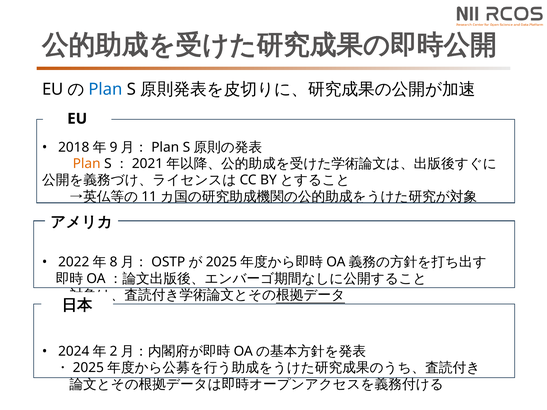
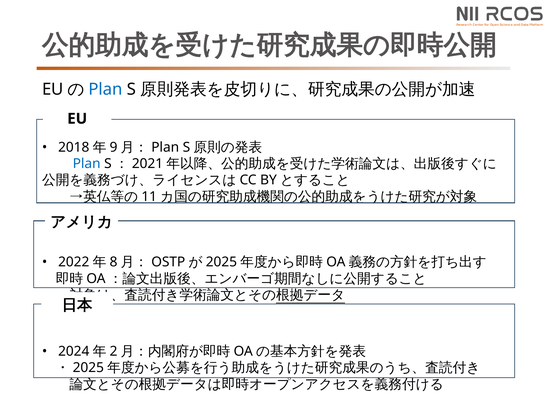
Plan at (87, 164) colour: orange -> blue
